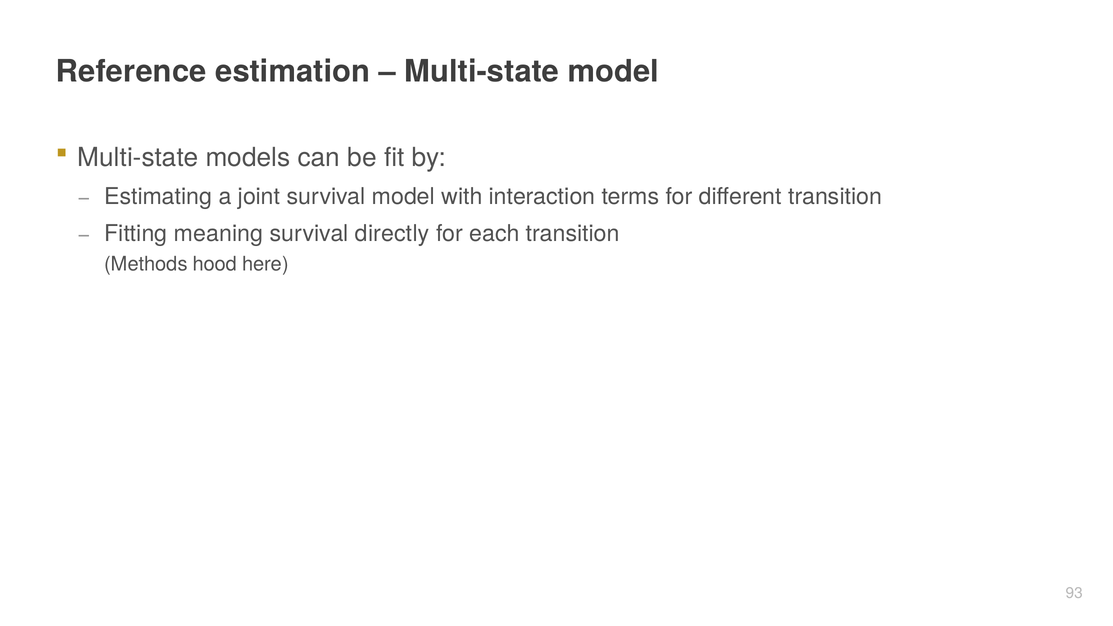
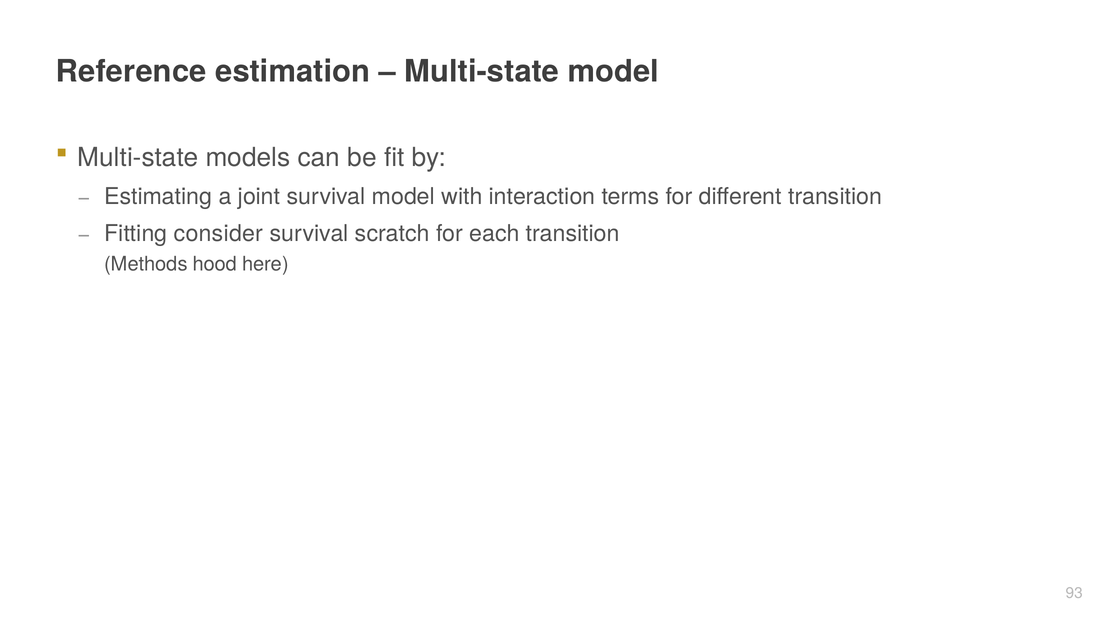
meaning: meaning -> consider
directly: directly -> scratch
